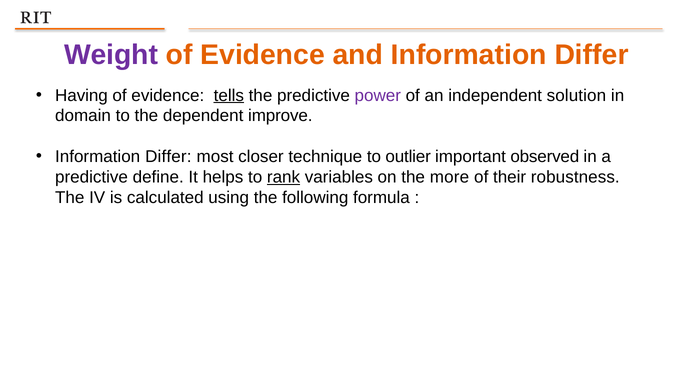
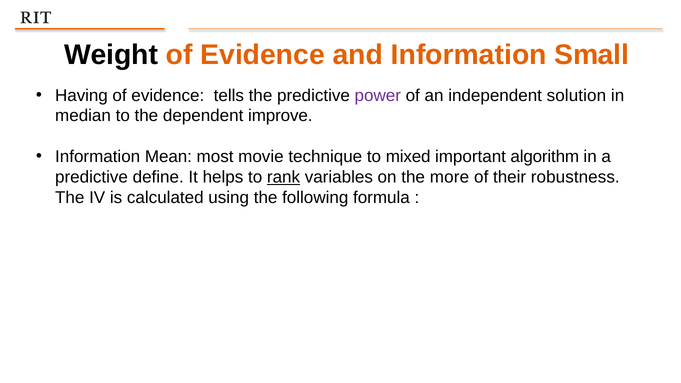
Weight colour: purple -> black
and Information Differ: Differ -> Small
tells underline: present -> none
domain: domain -> median
Differ at (168, 157): Differ -> Mean
closer: closer -> movie
outlier: outlier -> mixed
observed: observed -> algorithm
